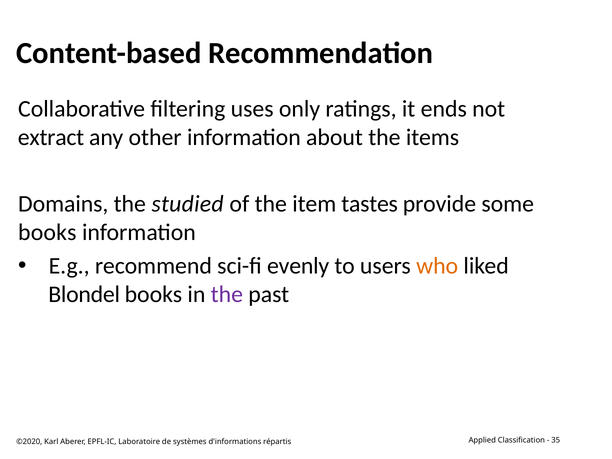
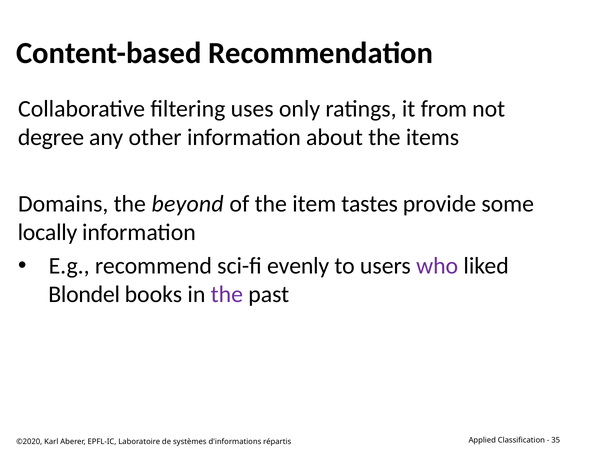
ends: ends -> from
extract: extract -> degree
studied: studied -> beyond
books at (47, 233): books -> locally
who colour: orange -> purple
